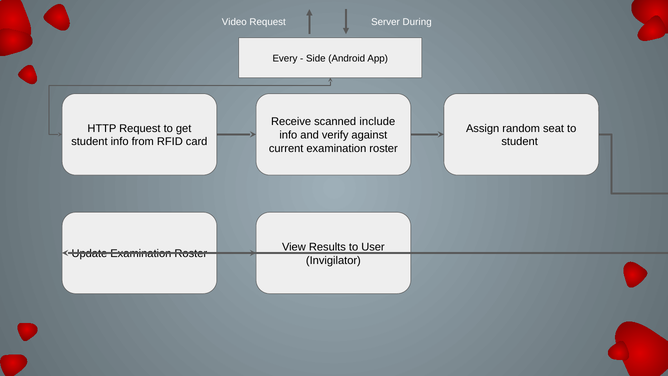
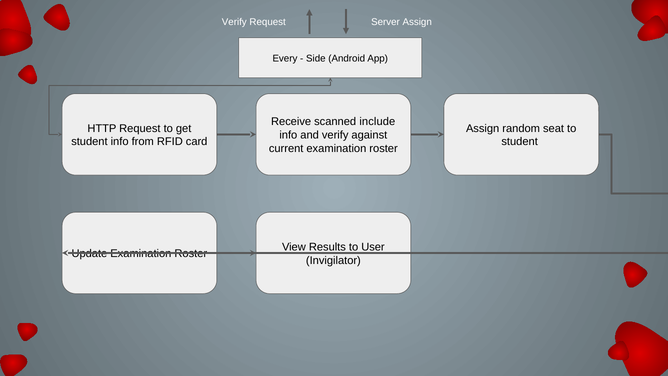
Video at (234, 22): Video -> Verify
Server During: During -> Assign
